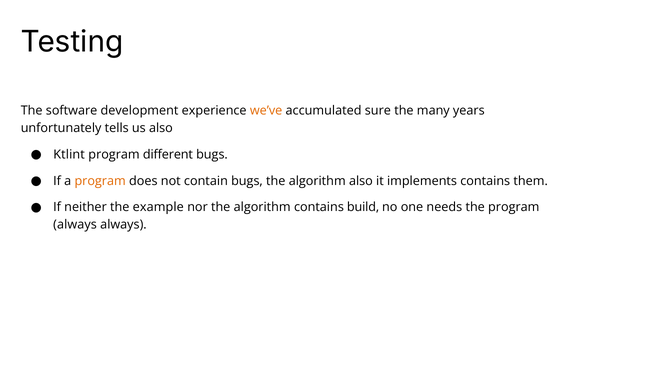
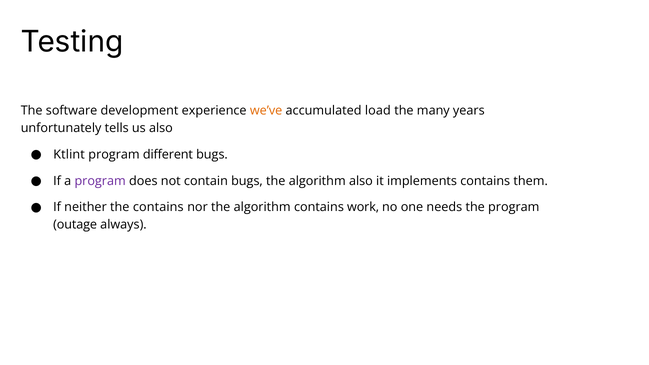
sure: sure -> load
program at (100, 181) colour: orange -> purple
the example: example -> contains
build: build -> work
always at (75, 225): always -> outage
